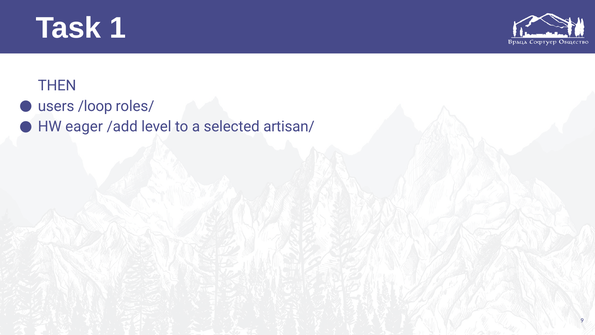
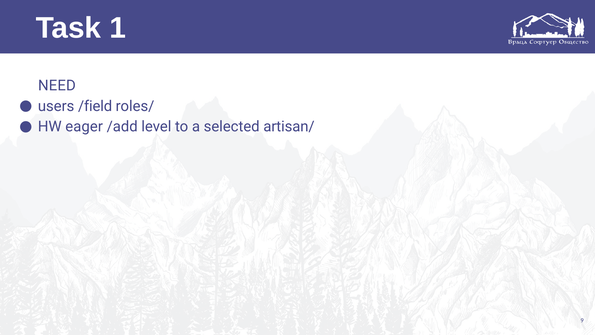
THEN: THEN -> NEED
/loop: /loop -> /field
